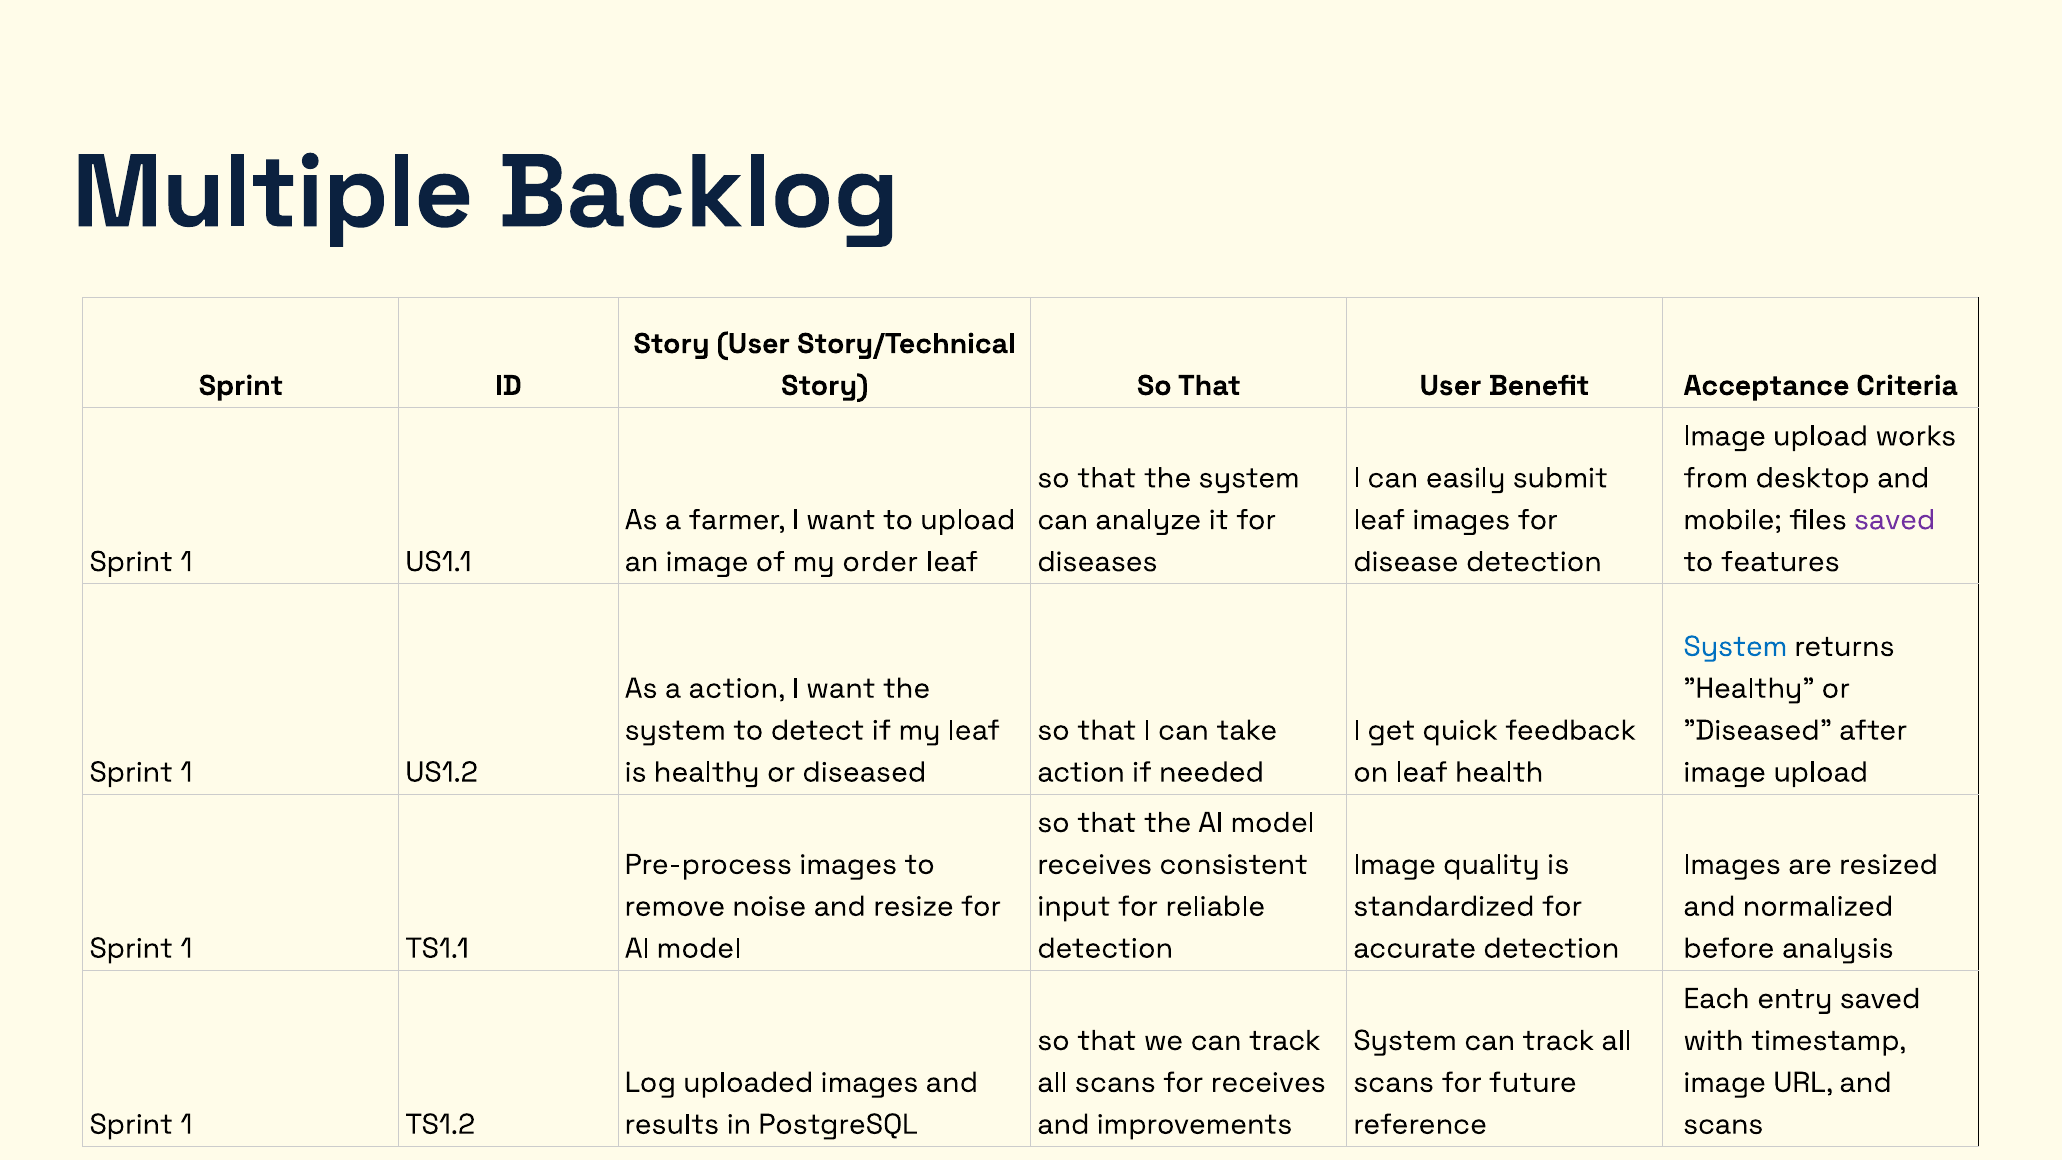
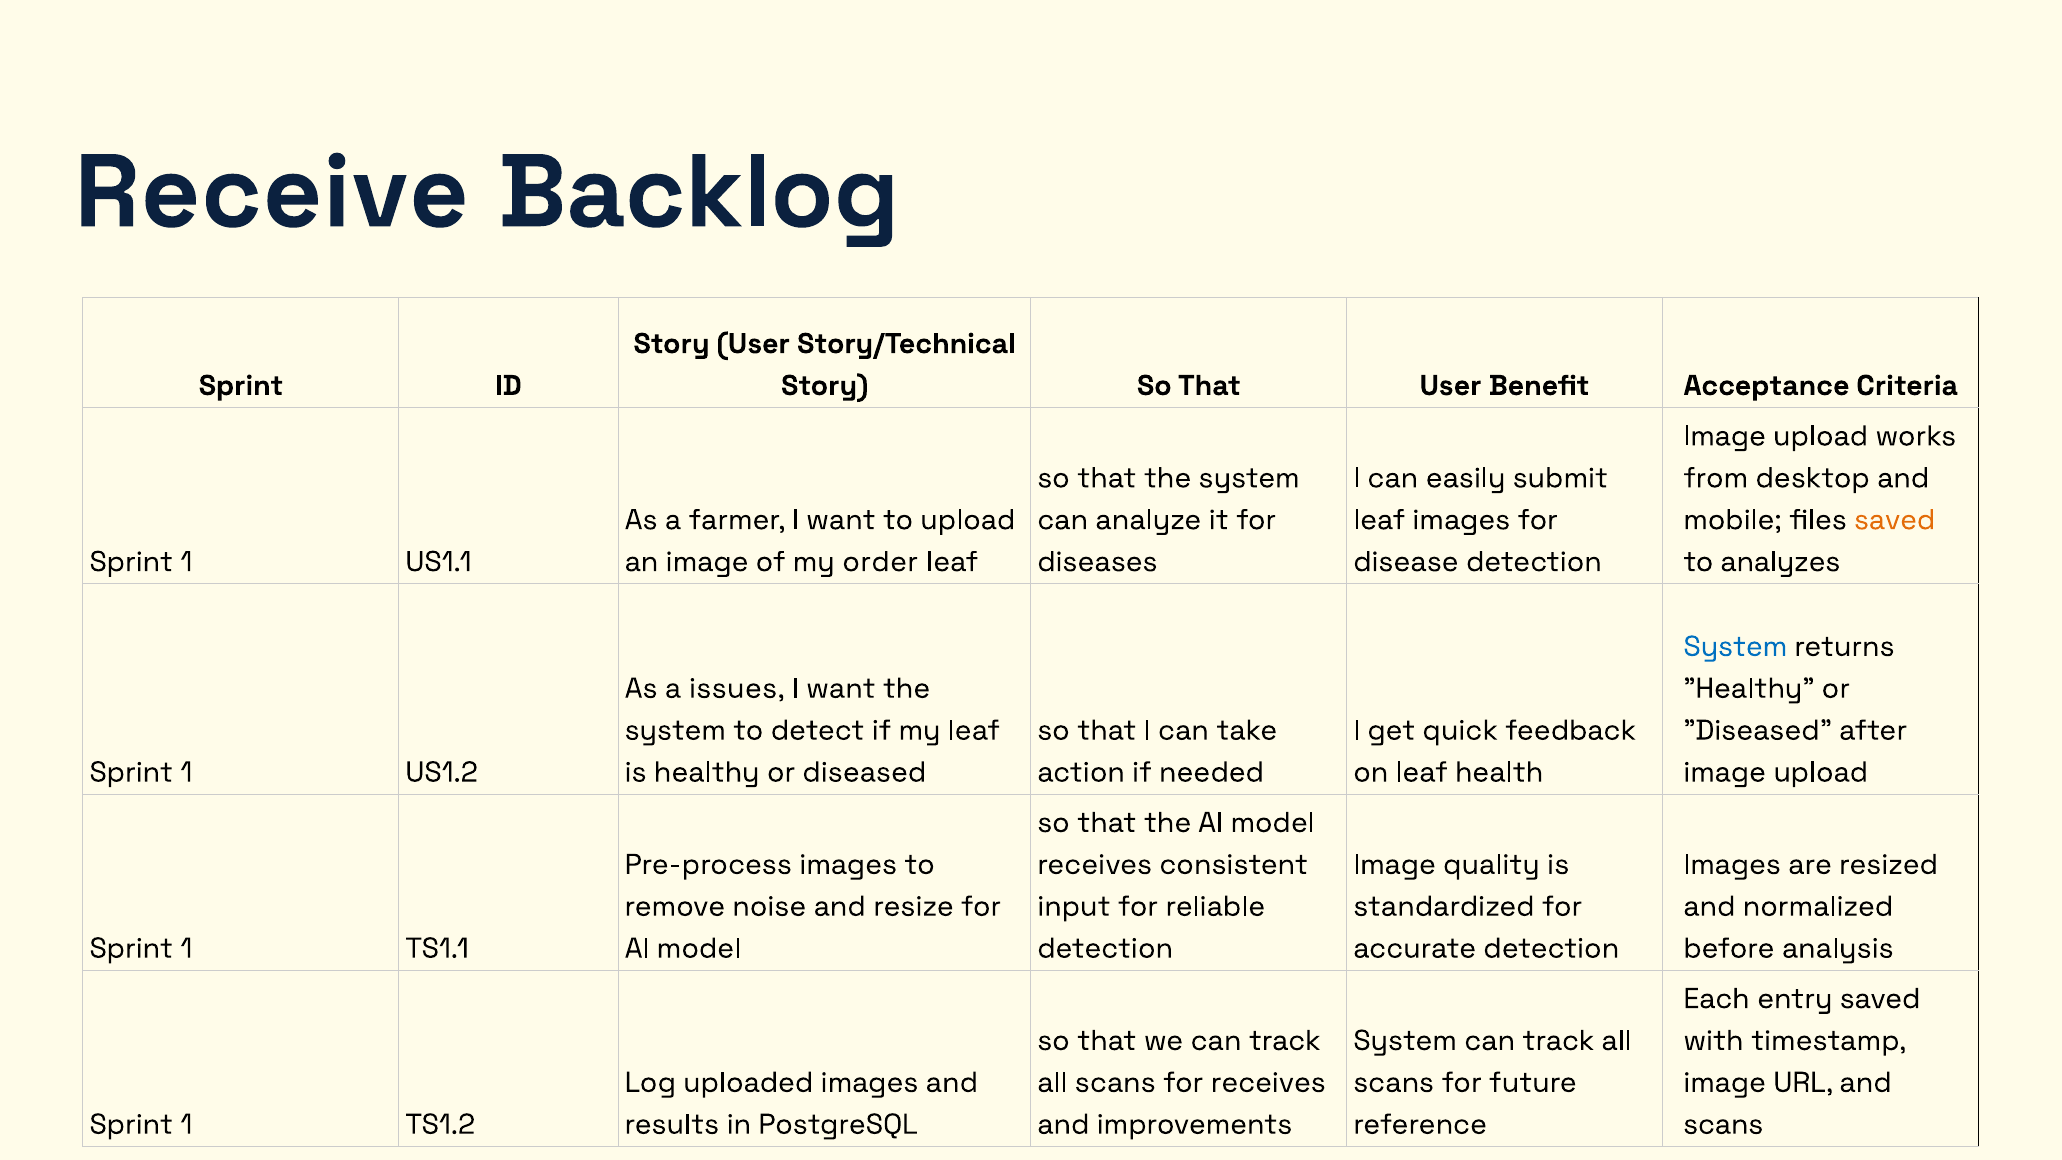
Multiple: Multiple -> Receive
saved at (1895, 520) colour: purple -> orange
features: features -> analyzes
a action: action -> issues
